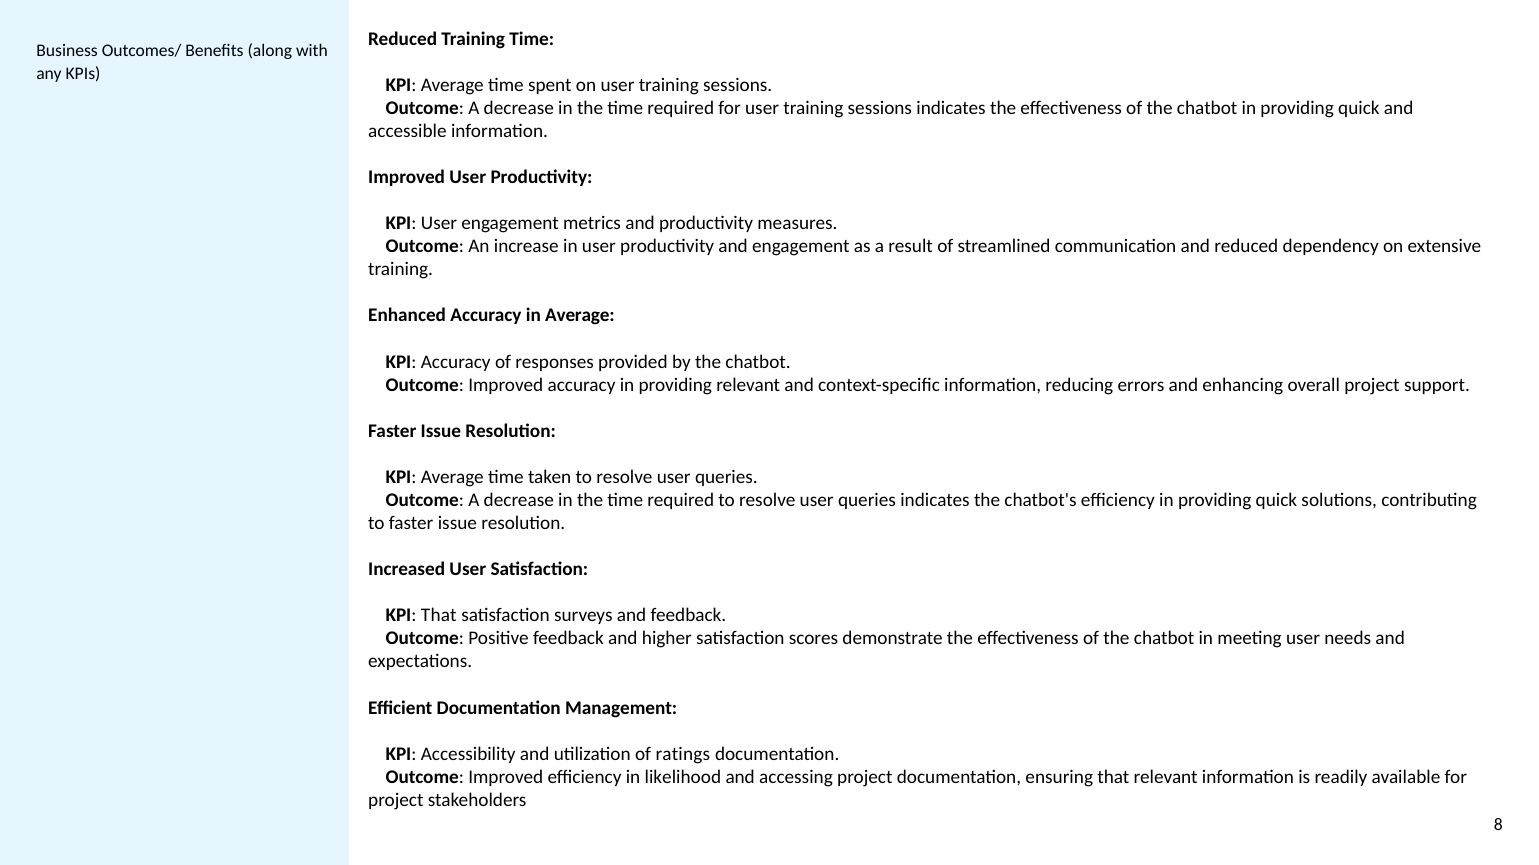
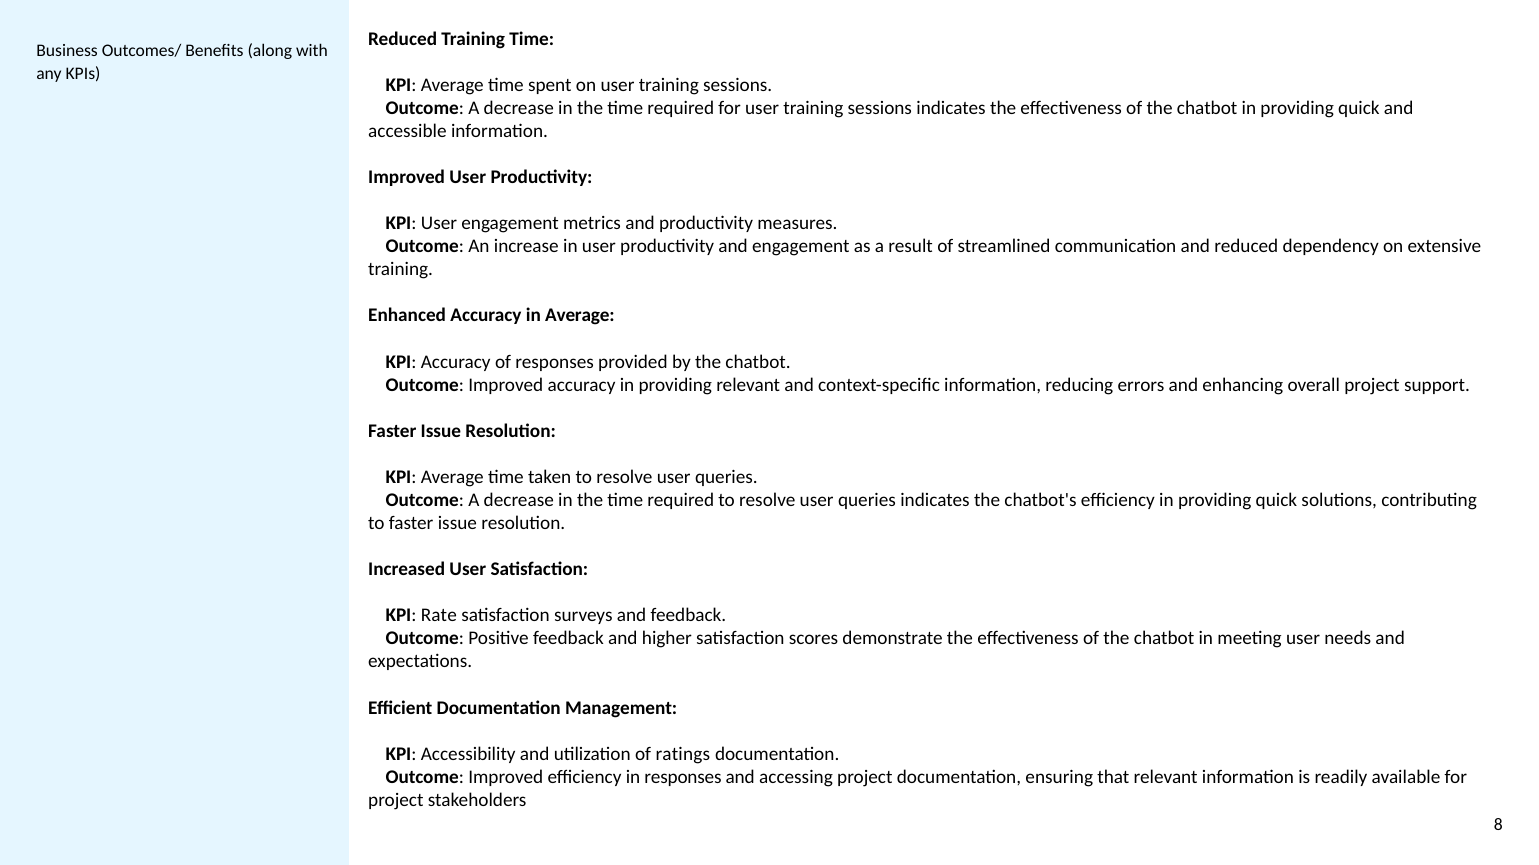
KPI That: That -> Rate
in likelihood: likelihood -> responses
